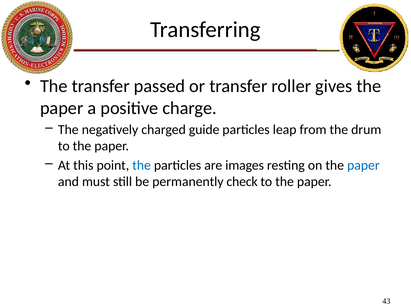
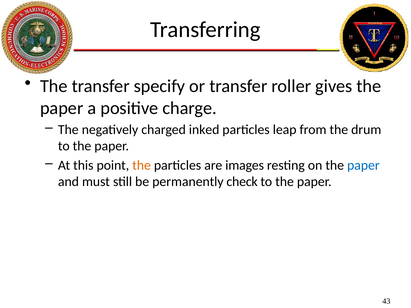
passed: passed -> specify
guide: guide -> inked
the at (142, 165) colour: blue -> orange
